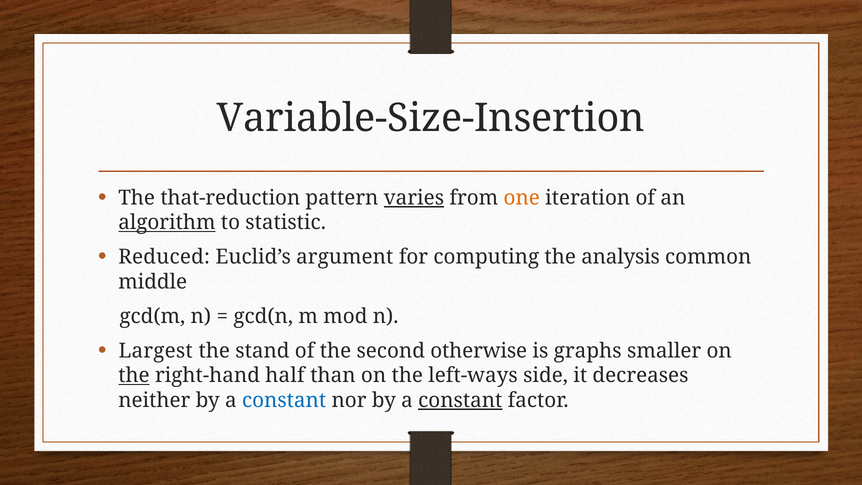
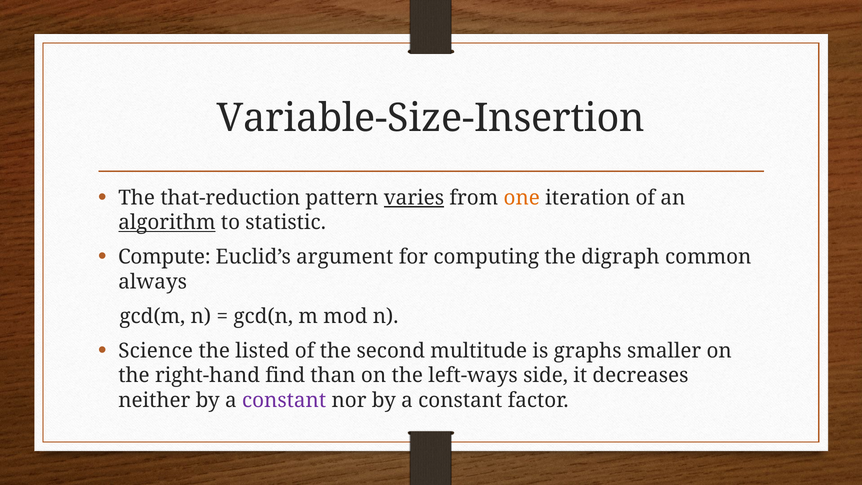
Reduced: Reduced -> Compute
analysis: analysis -> digraph
middle: middle -> always
Largest: Largest -> Science
stand: stand -> listed
otherwise: otherwise -> multitude
the at (134, 376) underline: present -> none
half: half -> find
constant at (284, 400) colour: blue -> purple
constant at (460, 400) underline: present -> none
